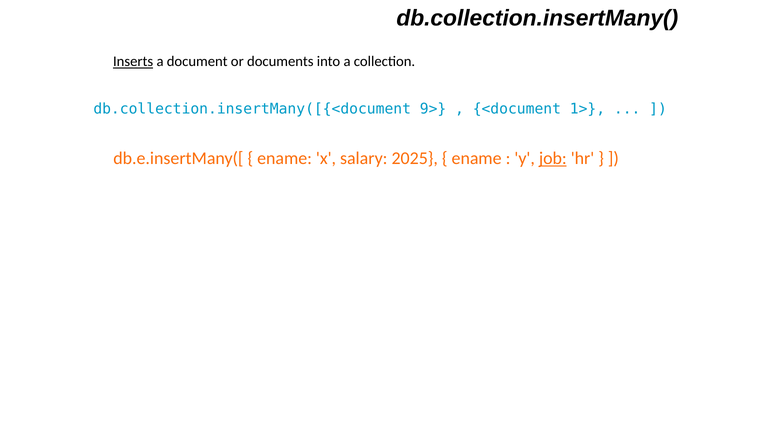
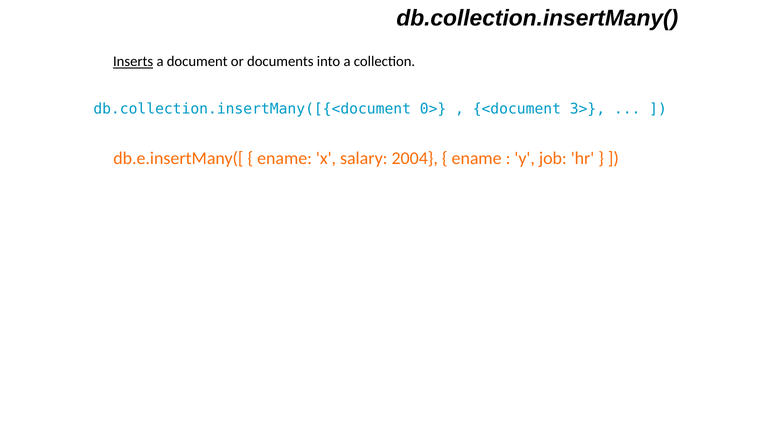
9>: 9> -> 0>
1>: 1> -> 3>
2025: 2025 -> 2004
job underline: present -> none
